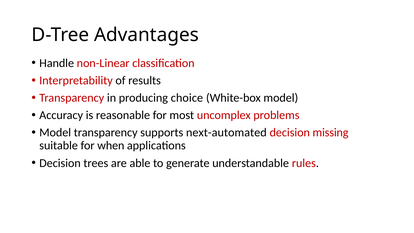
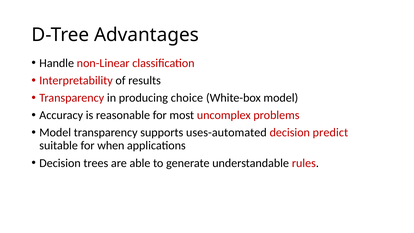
next-automated: next-automated -> uses-automated
missing: missing -> predict
